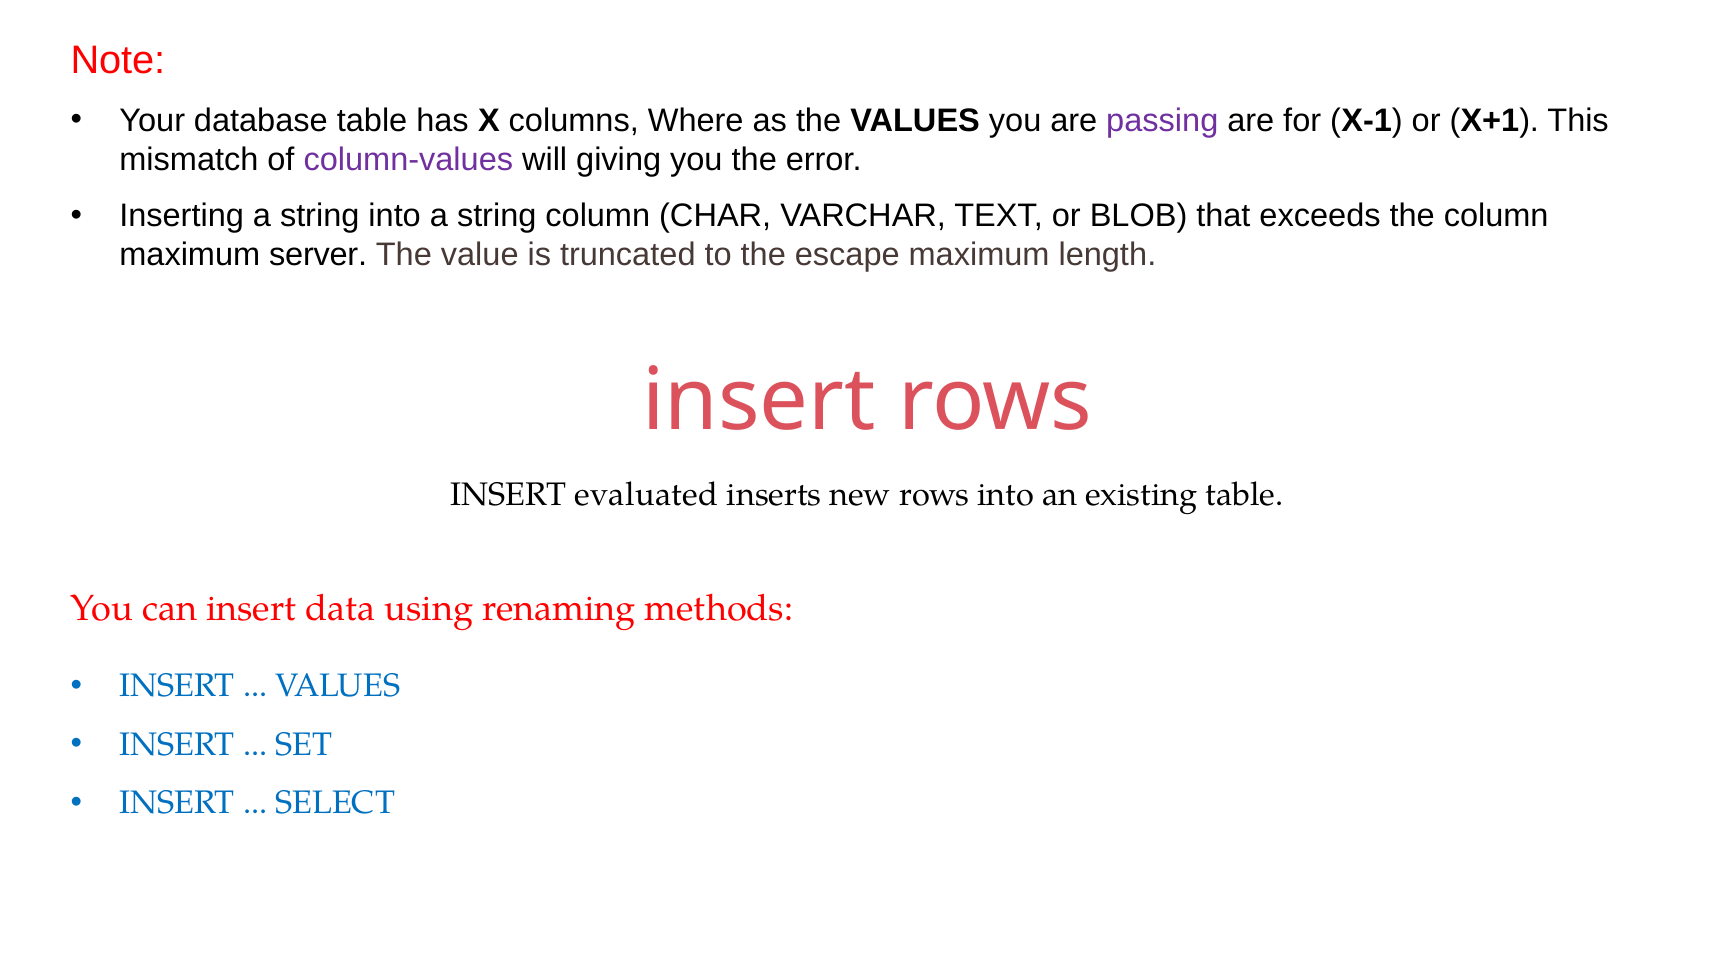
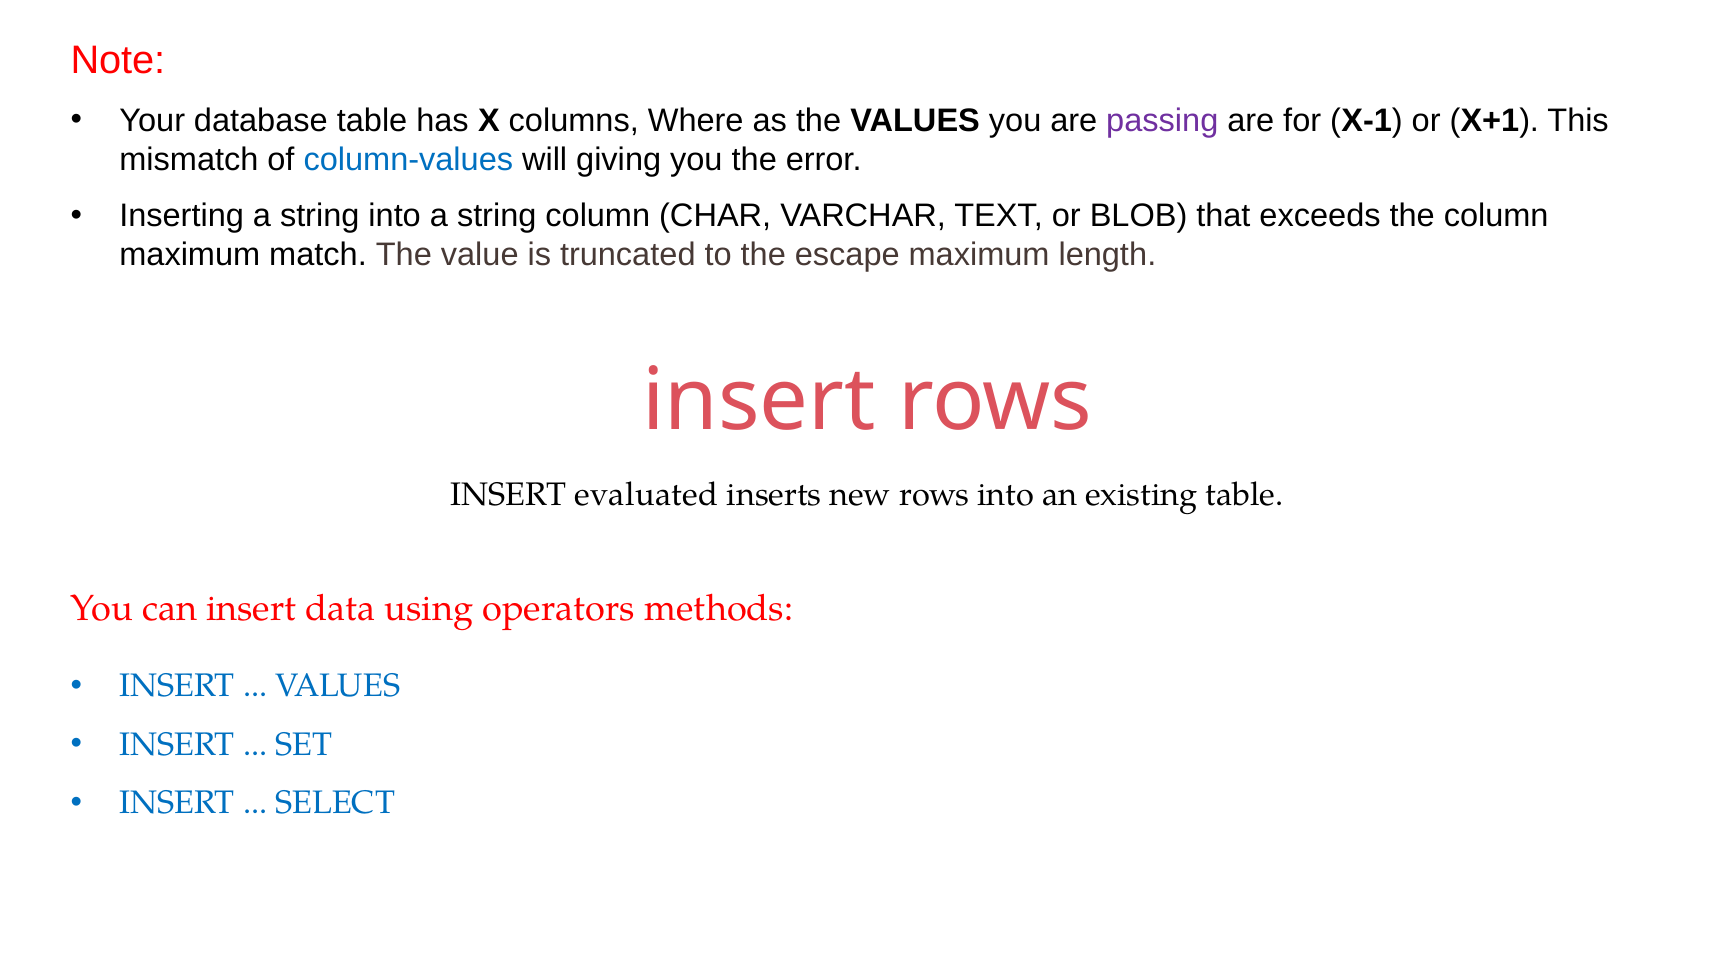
column-values colour: purple -> blue
server: server -> match
renaming: renaming -> operators
